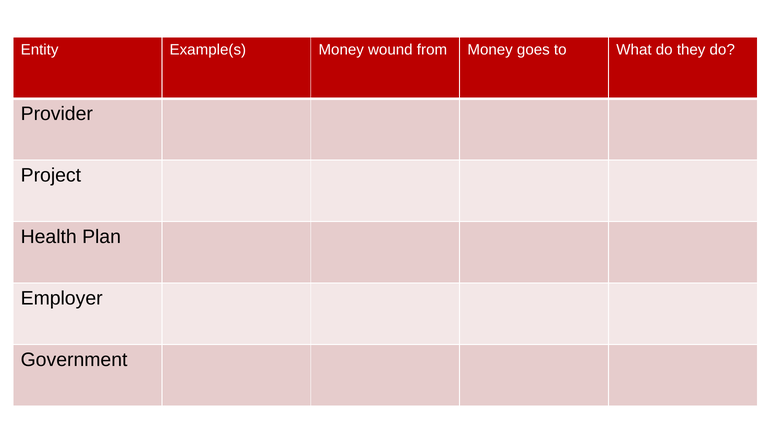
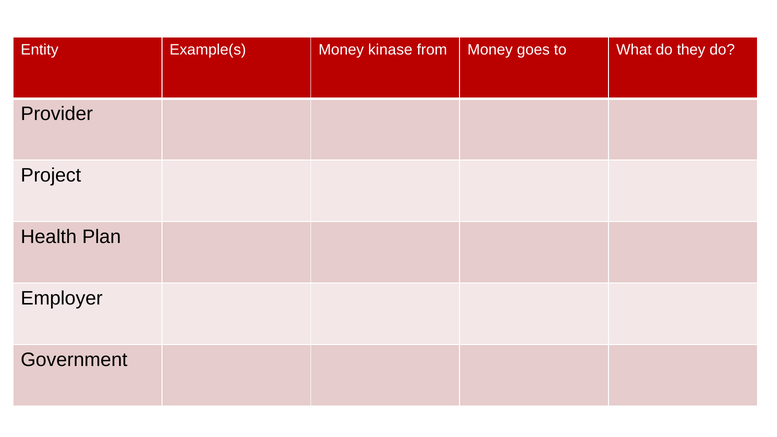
wound: wound -> kinase
